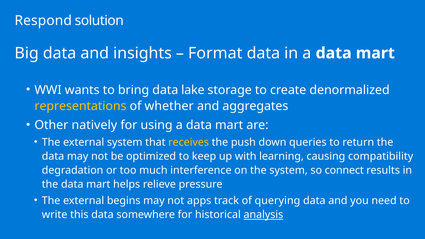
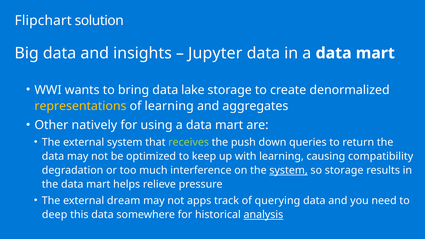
Respond: Respond -> Flipchart
Format: Format -> Jupyter
of whether: whether -> learning
receives colour: yellow -> light green
system at (289, 170) underline: none -> present
so connect: connect -> storage
begins: begins -> dream
write: write -> deep
